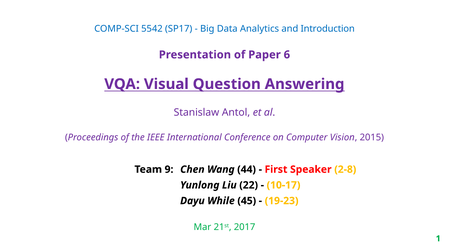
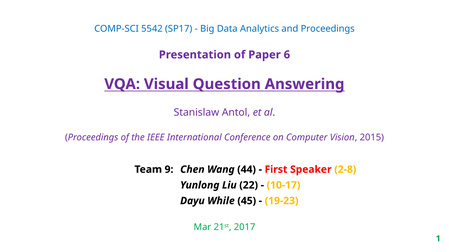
and Introduction: Introduction -> Proceedings
